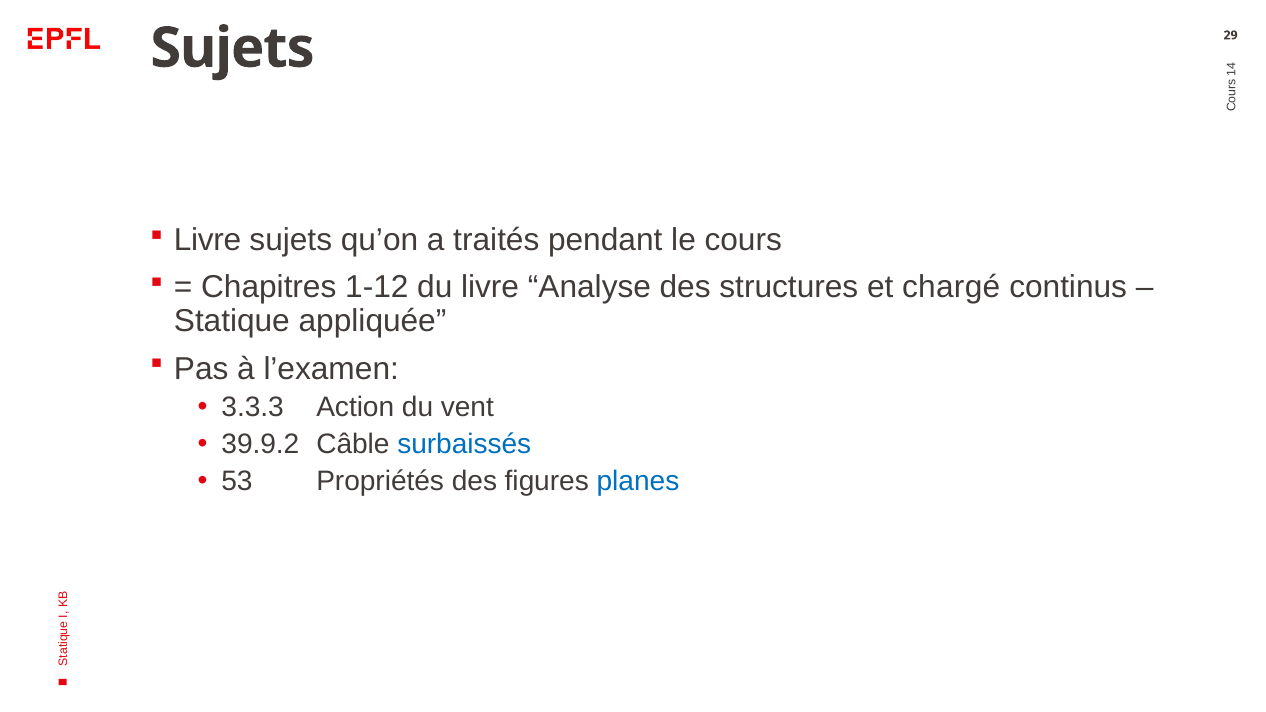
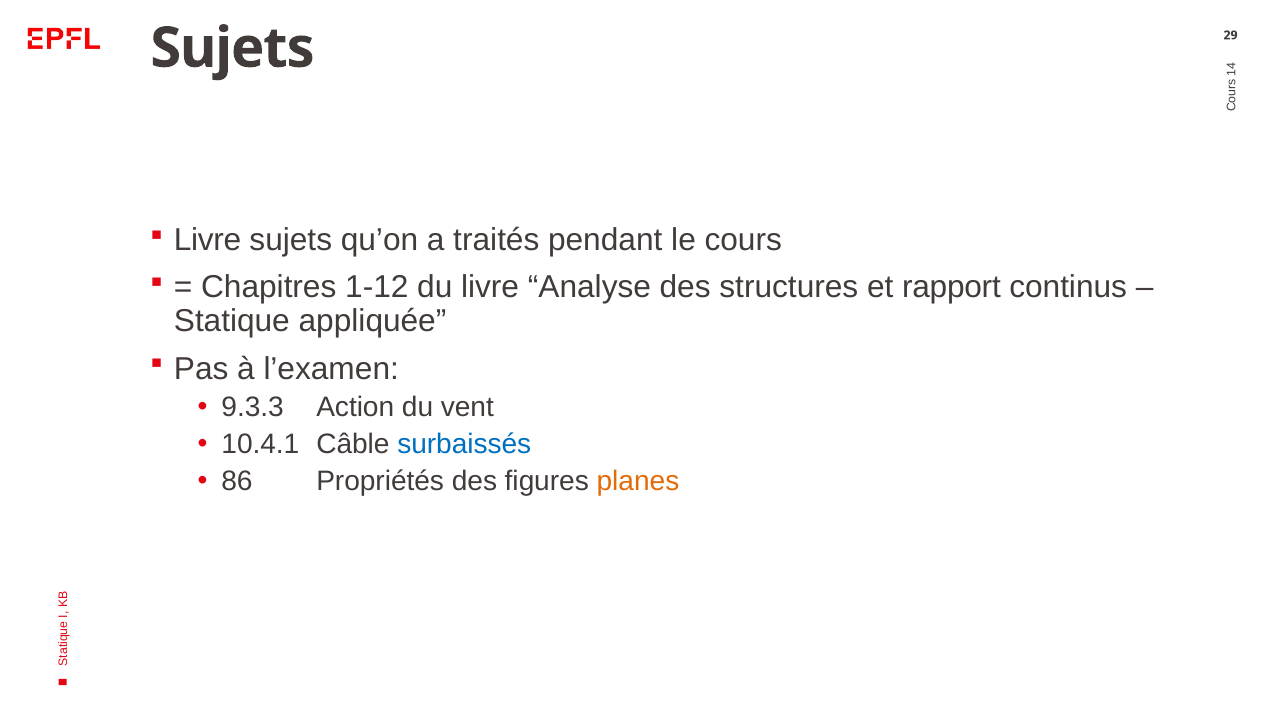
chargé: chargé -> rapport
3.3.3: 3.3.3 -> 9.3.3
39.9.2: 39.9.2 -> 10.4.1
53: 53 -> 86
planes colour: blue -> orange
